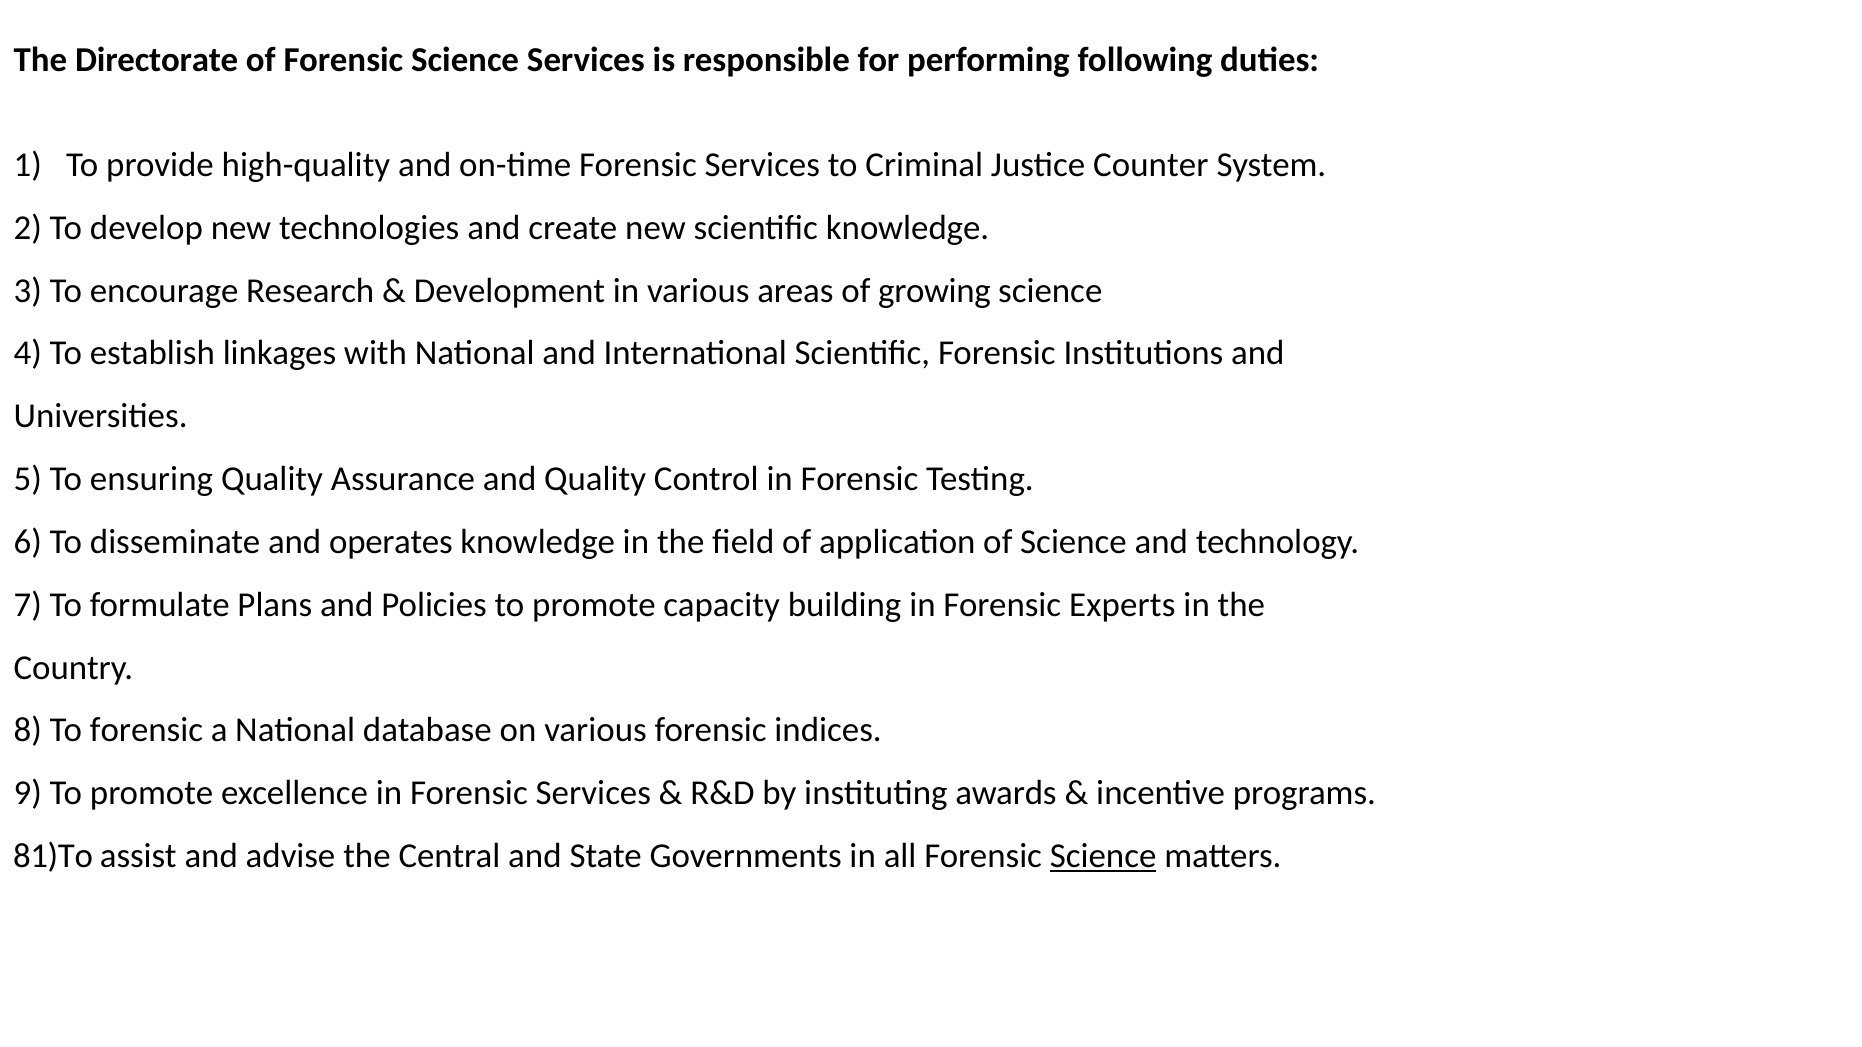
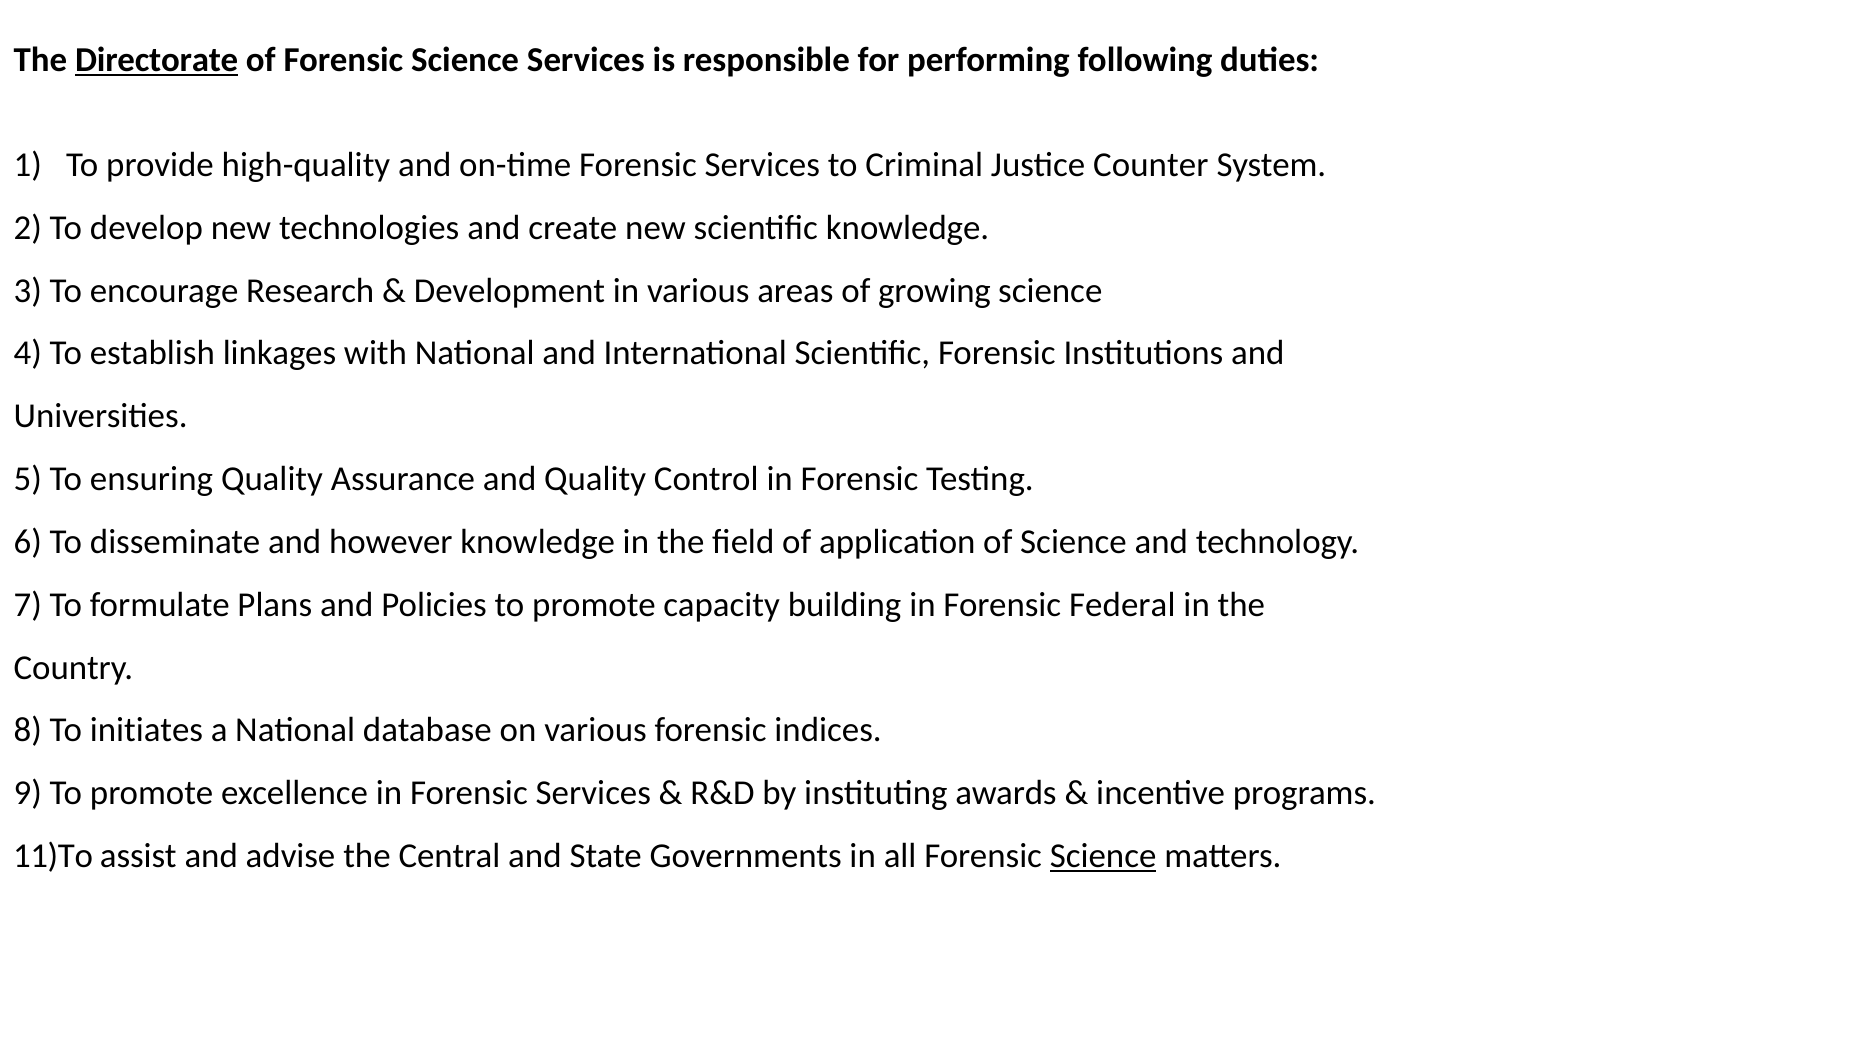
Directorate underline: none -> present
operates: operates -> however
Experts: Experts -> Federal
To forensic: forensic -> initiates
81)To: 81)To -> 11)To
